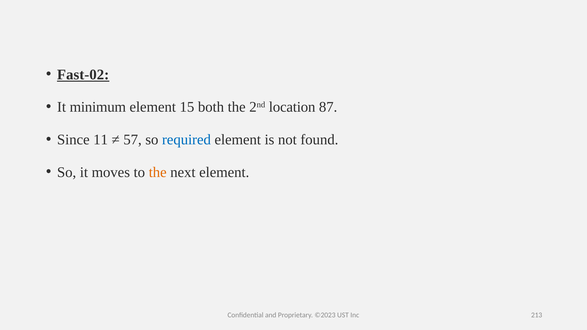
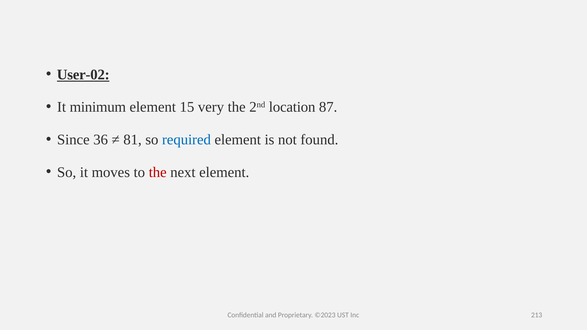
Fast-02: Fast-02 -> User-02
both: both -> very
11: 11 -> 36
57: 57 -> 81
the at (158, 172) colour: orange -> red
